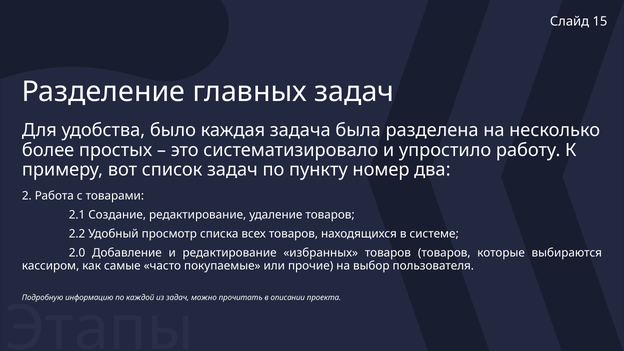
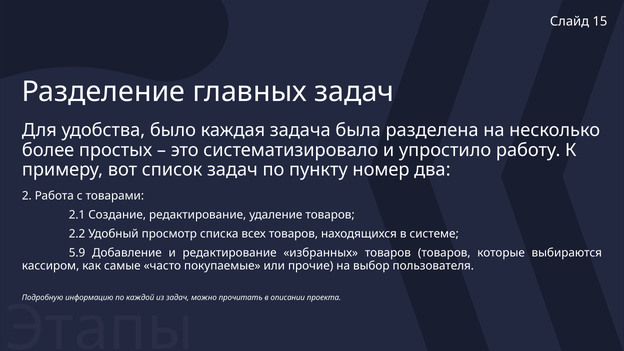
2.0: 2.0 -> 5.9
